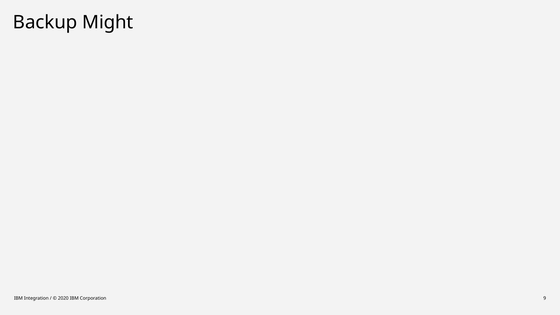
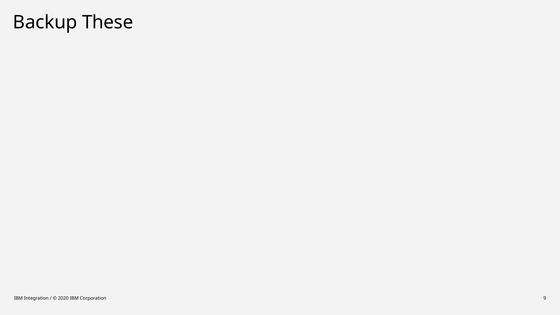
Might: Might -> These
